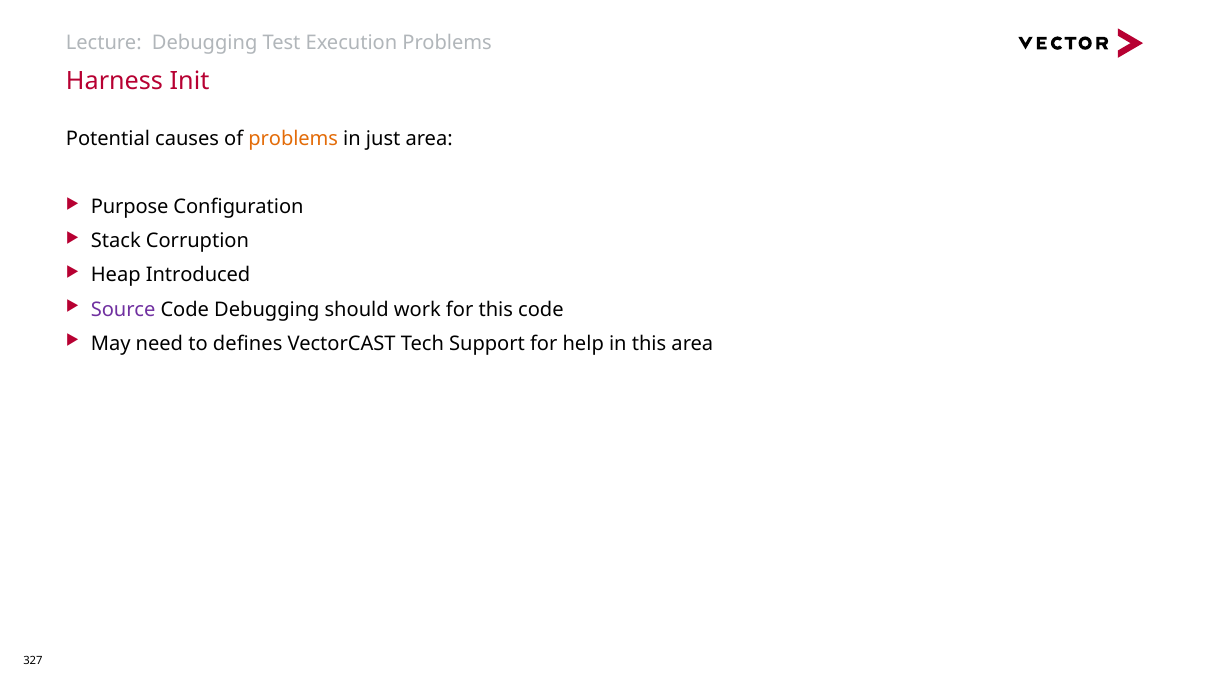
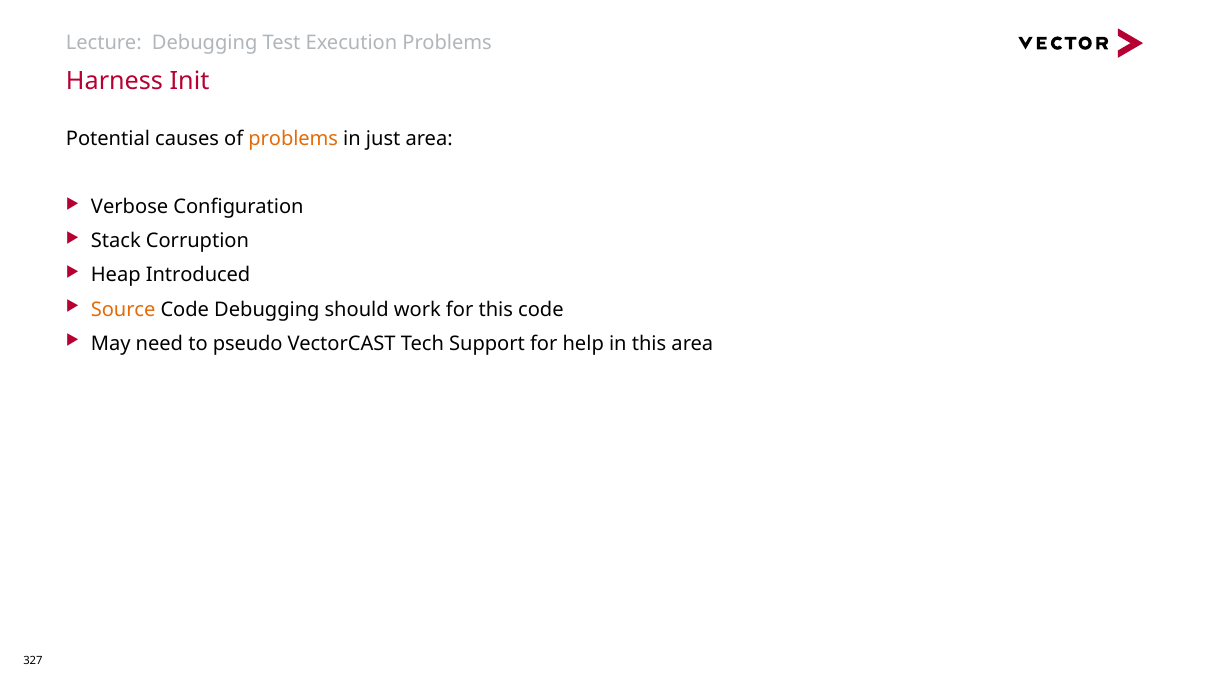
Purpose: Purpose -> Verbose
Source colour: purple -> orange
defines: defines -> pseudo
